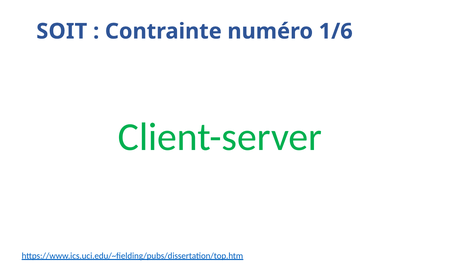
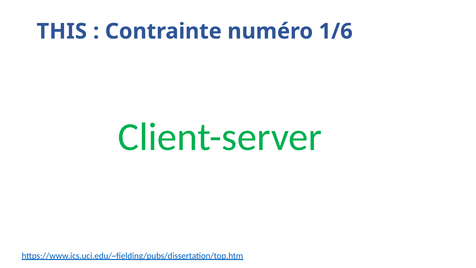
SOIT: SOIT -> THIS
